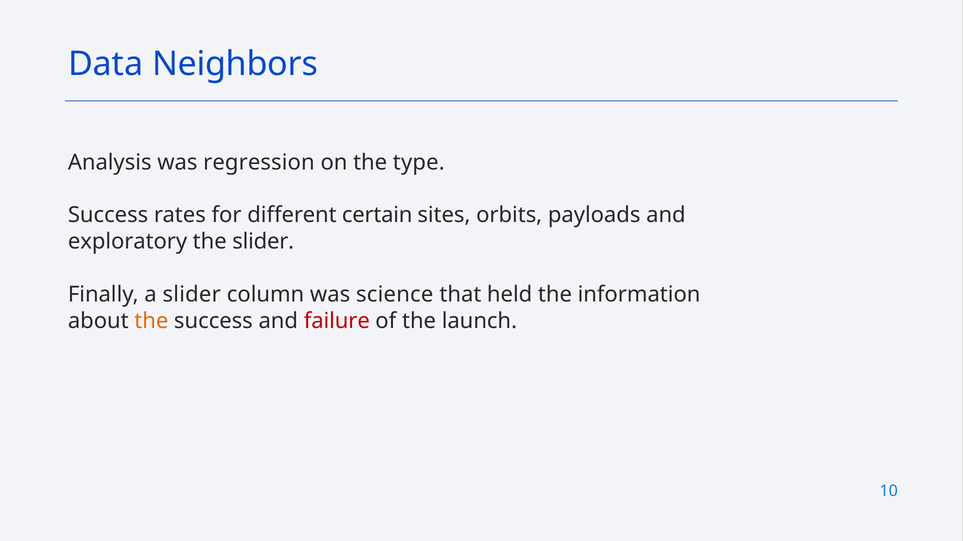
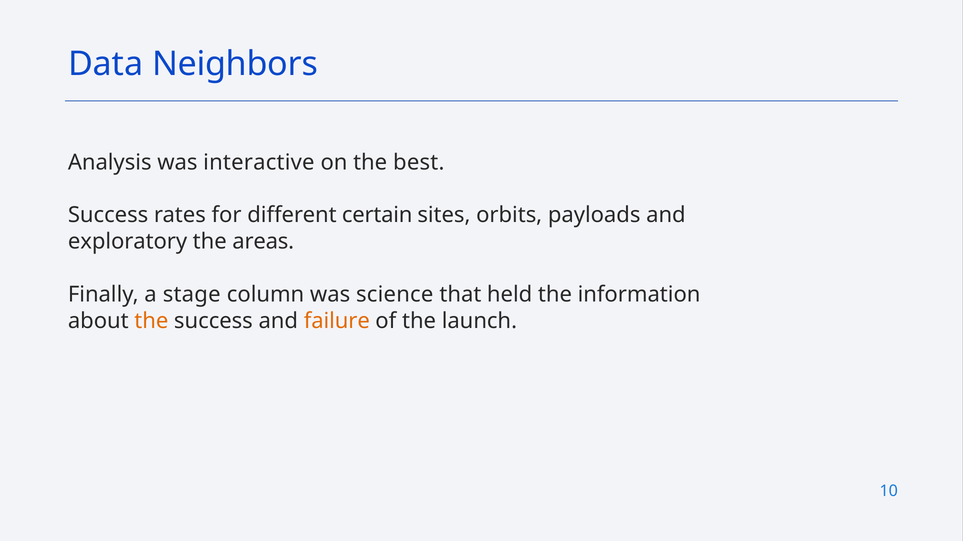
regression: regression -> interactive
type: type -> best
the slider: slider -> areas
a slider: slider -> stage
failure colour: red -> orange
